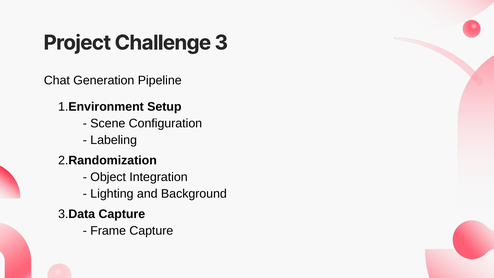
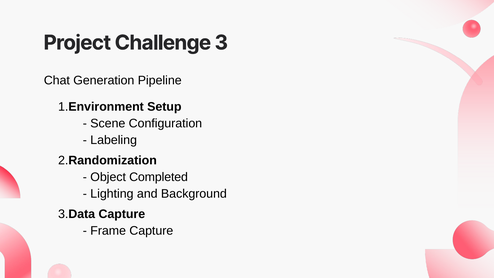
Integration: Integration -> Completed
